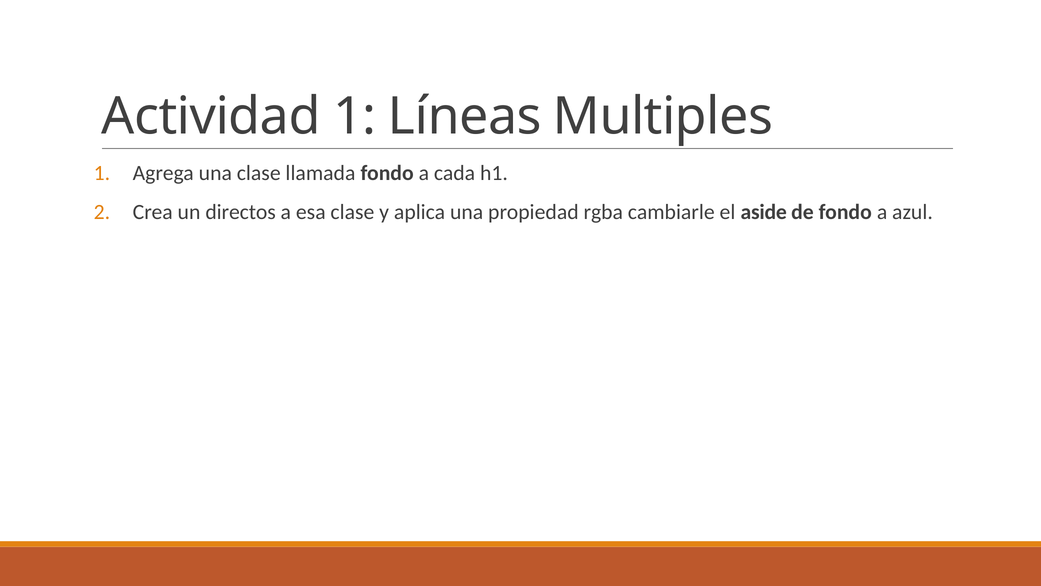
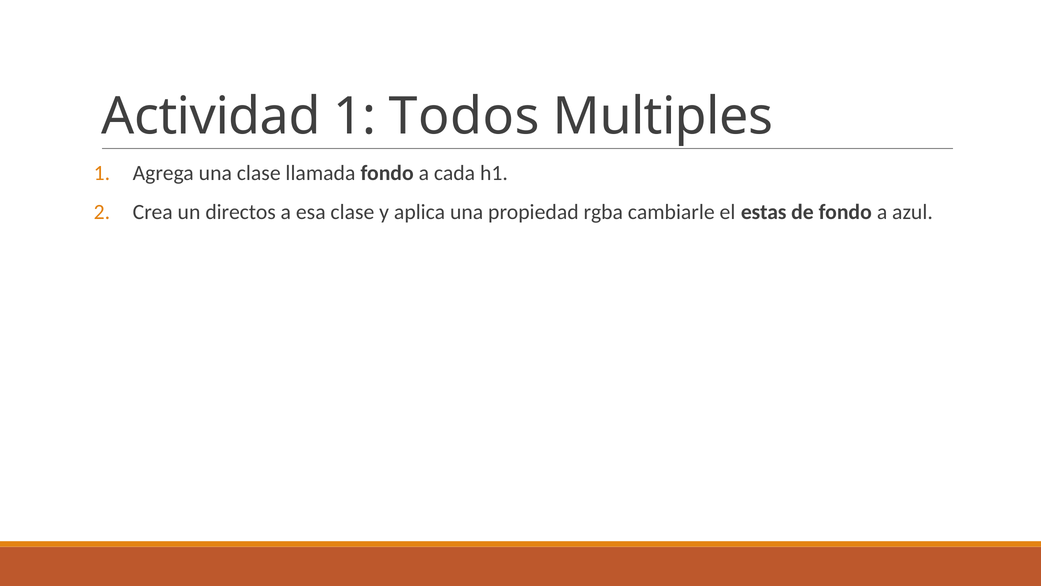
Líneas: Líneas -> Todos
aside: aside -> estas
